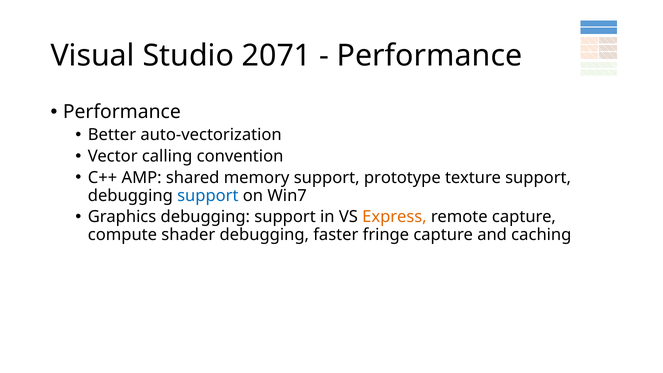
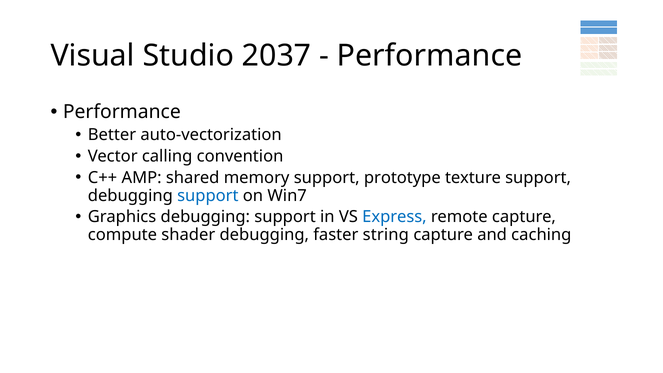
2071: 2071 -> 2037
Express colour: orange -> blue
fringe: fringe -> string
